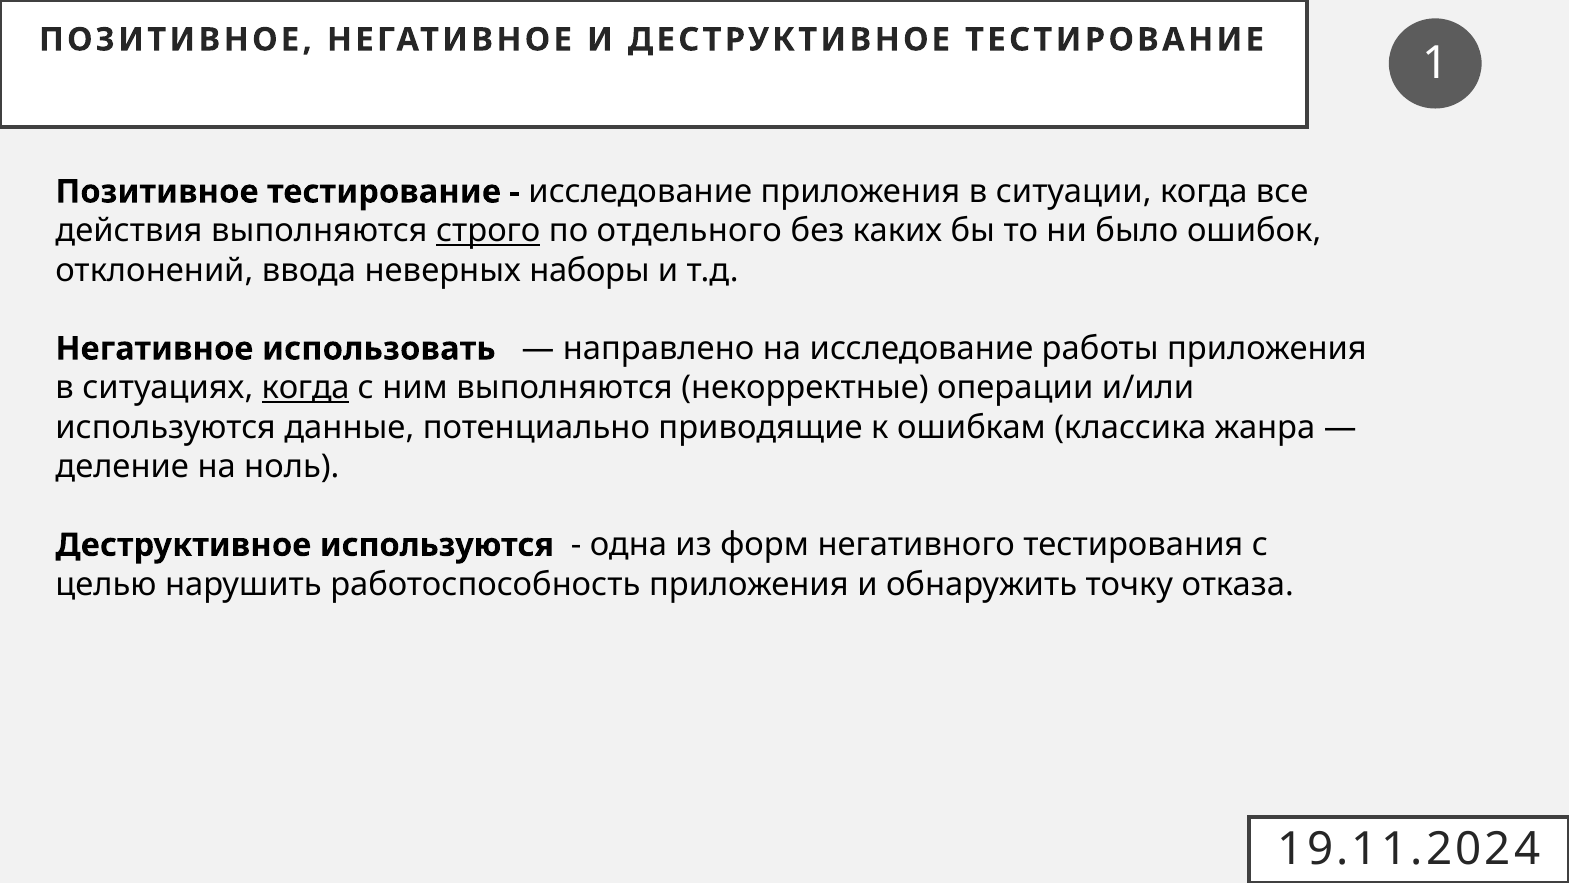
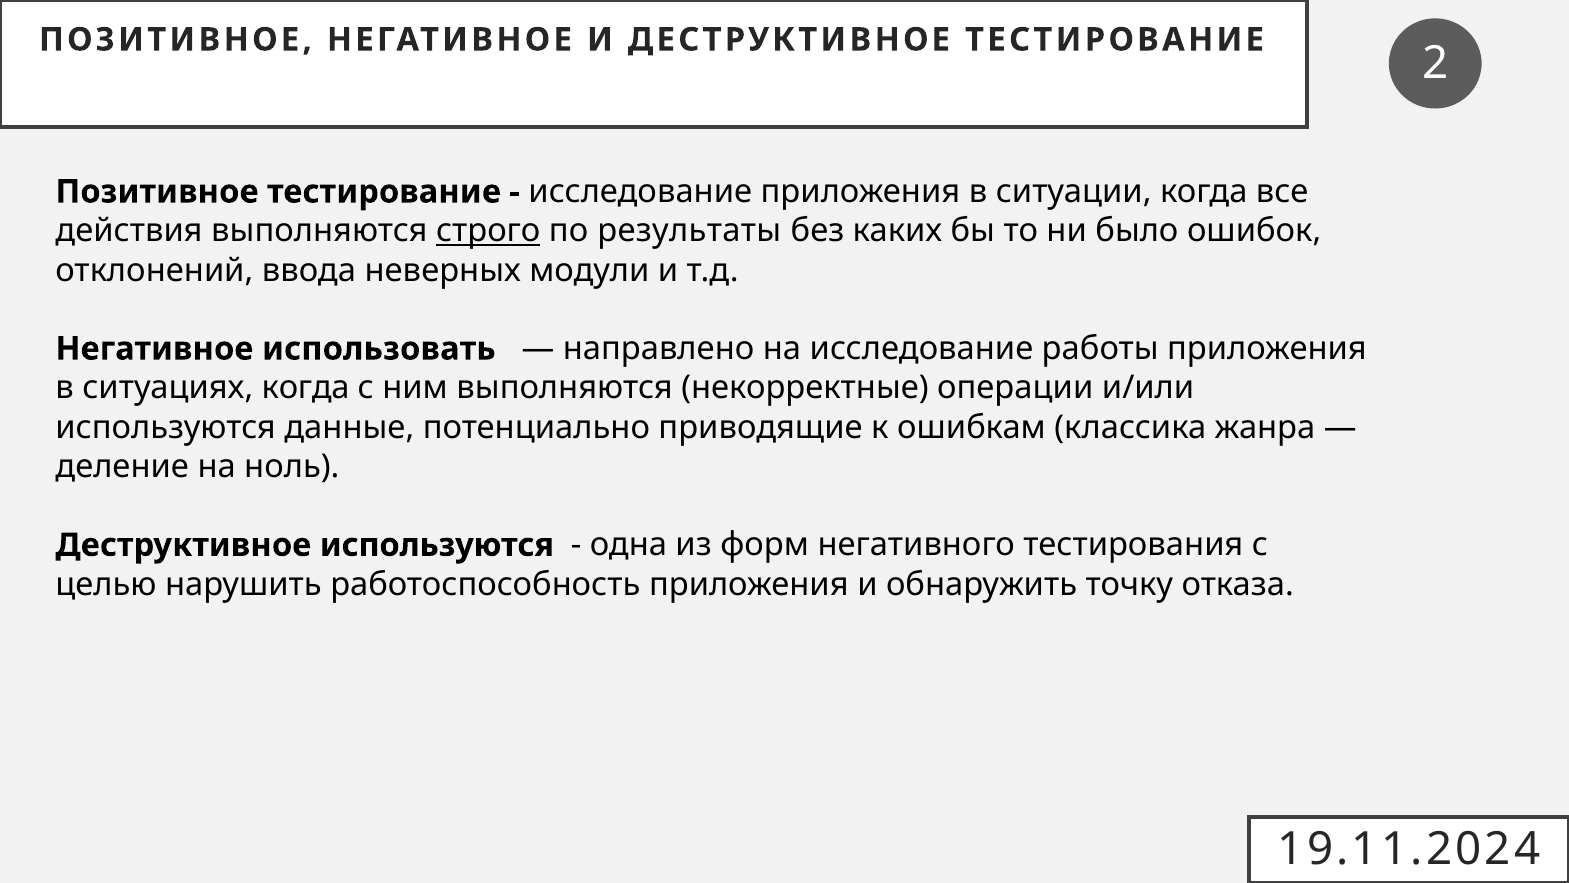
1: 1 -> 2
отдельного: отдельного -> результаты
наборы: наборы -> модули
когда at (306, 388) underline: present -> none
